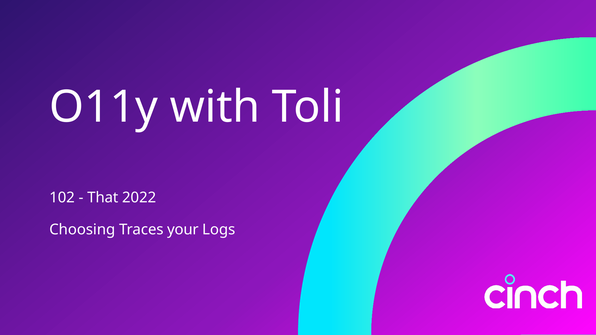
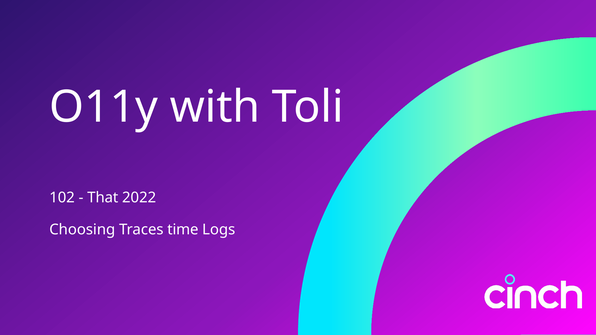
your: your -> time
